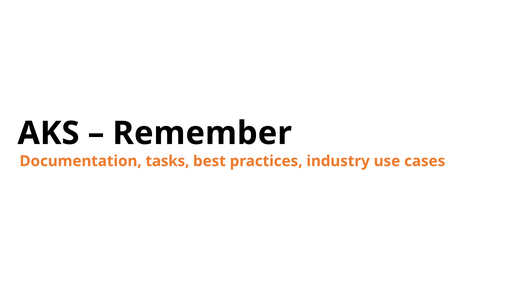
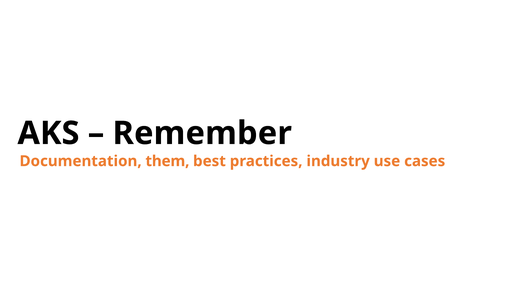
tasks: tasks -> them
